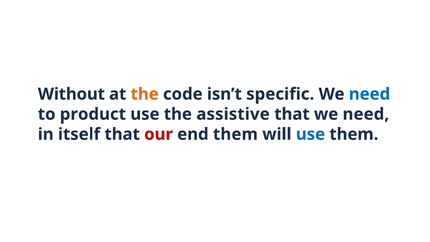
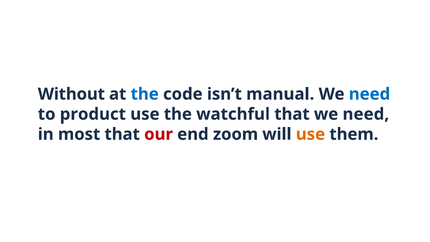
the at (145, 94) colour: orange -> blue
specific: specific -> manual
assistive: assistive -> watchful
itself: itself -> most
end them: them -> zoom
use at (310, 134) colour: blue -> orange
